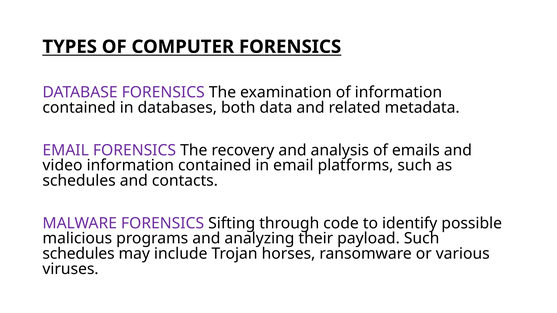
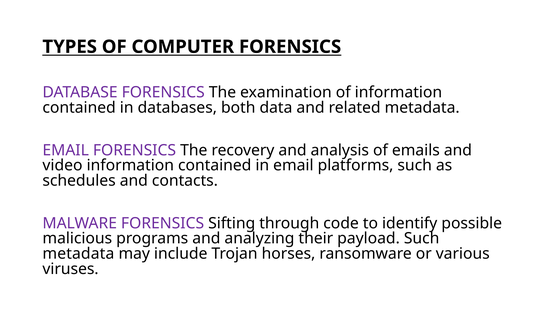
schedules at (79, 254): schedules -> metadata
